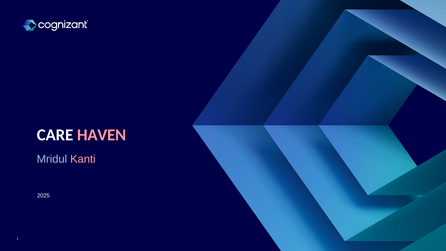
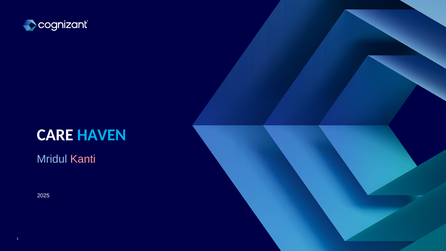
HAVEN colour: pink -> light blue
